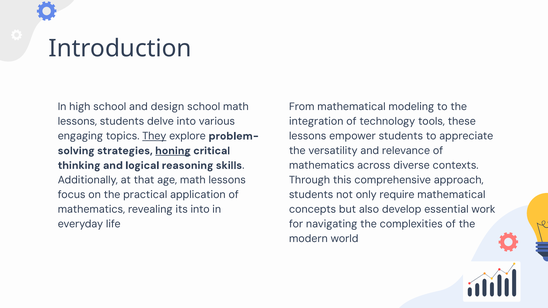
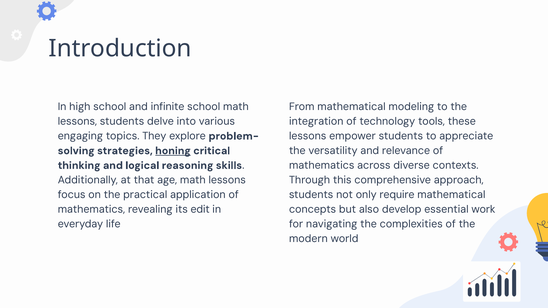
design: design -> infinite
They underline: present -> none
its into: into -> edit
